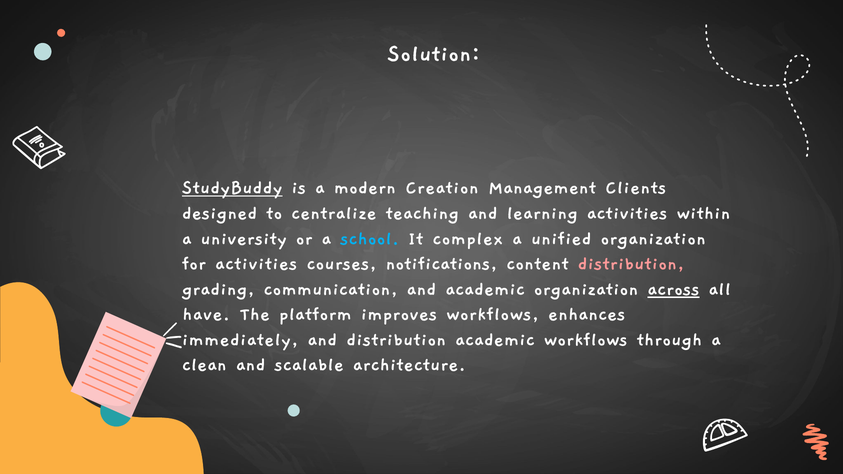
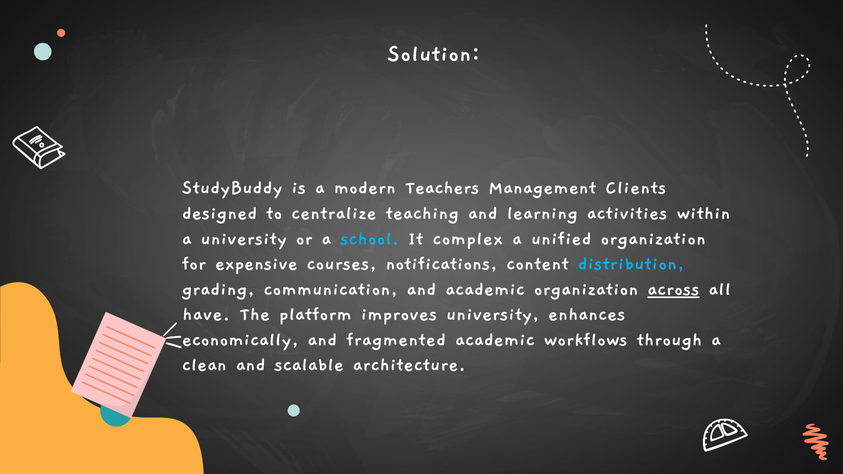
StudyBuddy underline: present -> none
Creation: Creation -> Teachers
for activities: activities -> expensive
distribution at (631, 263) colour: pink -> light blue
improves workflows: workflows -> university
immediately: immediately -> economically
and distribution: distribution -> fragmented
